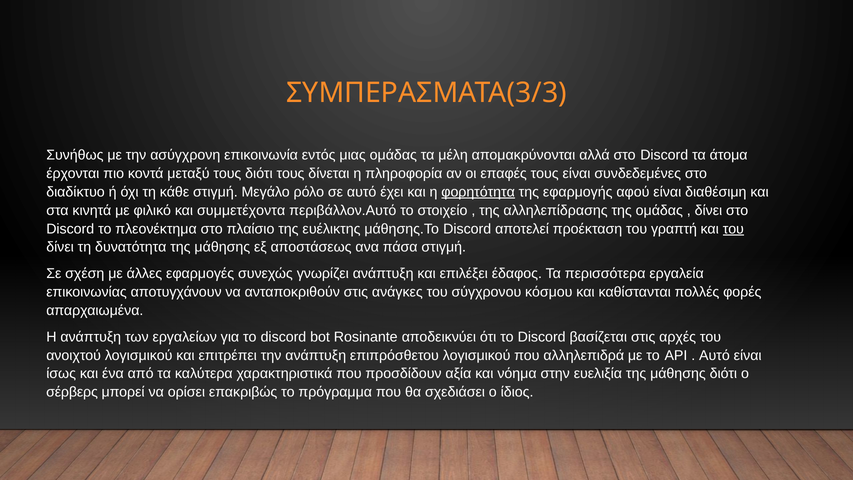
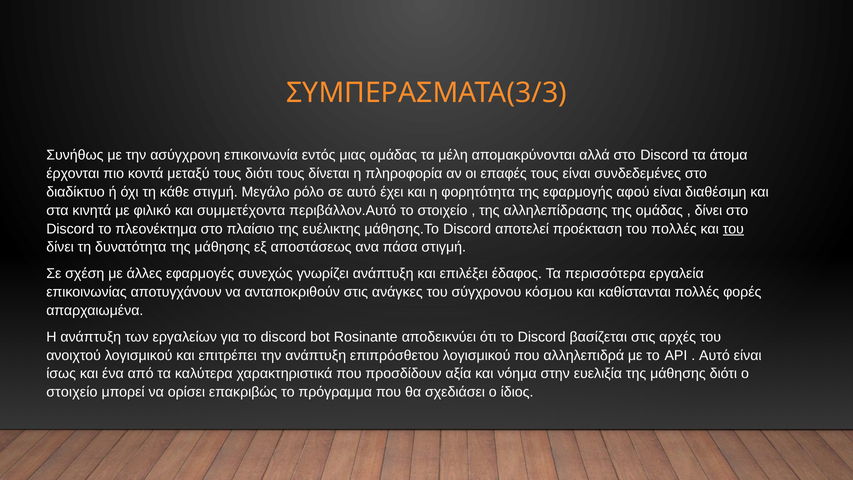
φορητότητα underline: present -> none
του γραπτή: γραπτή -> πολλές
σέρβερς at (72, 392): σέρβερς -> στοιχείο
